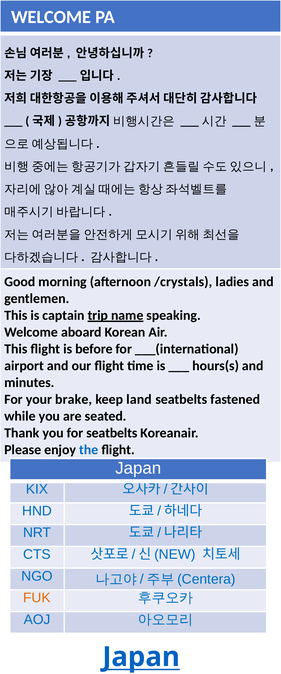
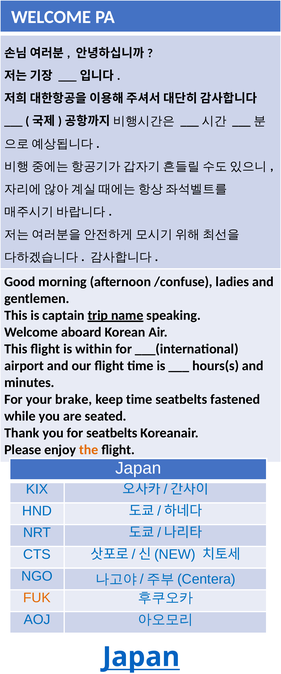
/crystals: /crystals -> /confuse
before: before -> within
keep land: land -> time
the colour: blue -> orange
